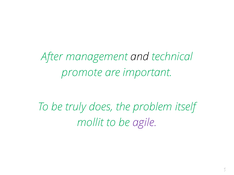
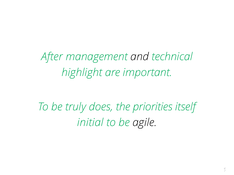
promote: promote -> highlight
problem: problem -> priorities
mollit: mollit -> initial
agile colour: purple -> black
